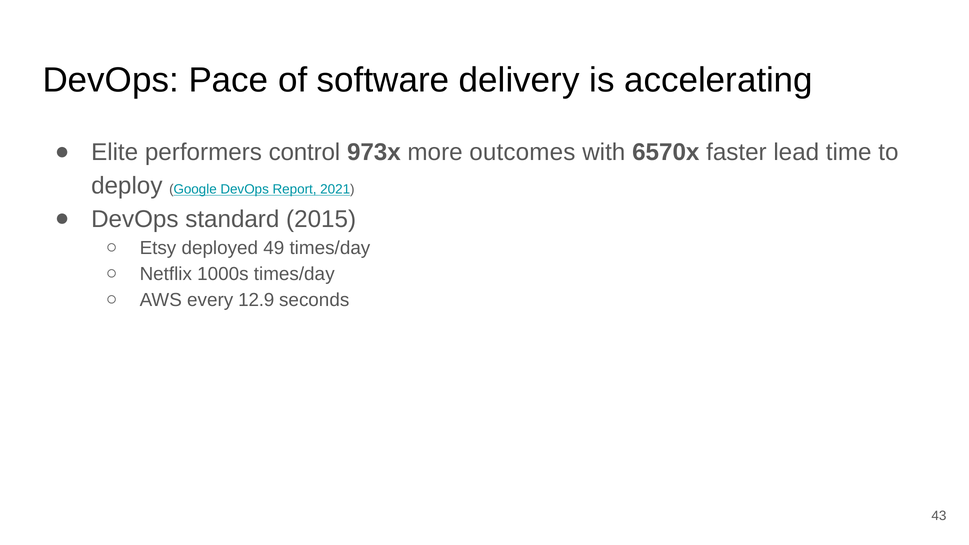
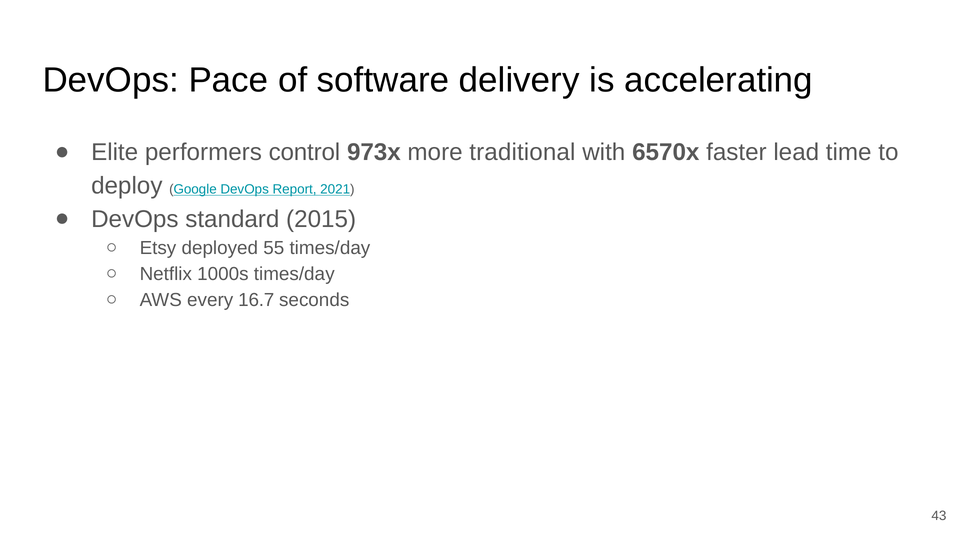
outcomes: outcomes -> traditional
49: 49 -> 55
12.9: 12.9 -> 16.7
